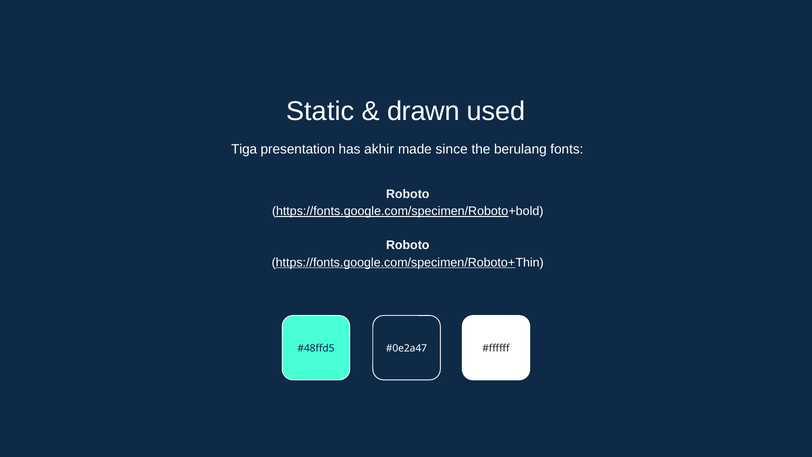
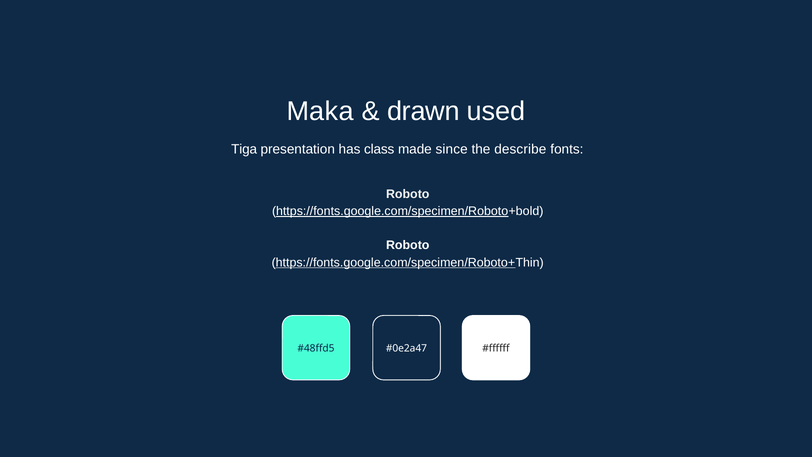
Static: Static -> Maka
akhir: akhir -> class
berulang: berulang -> describe
